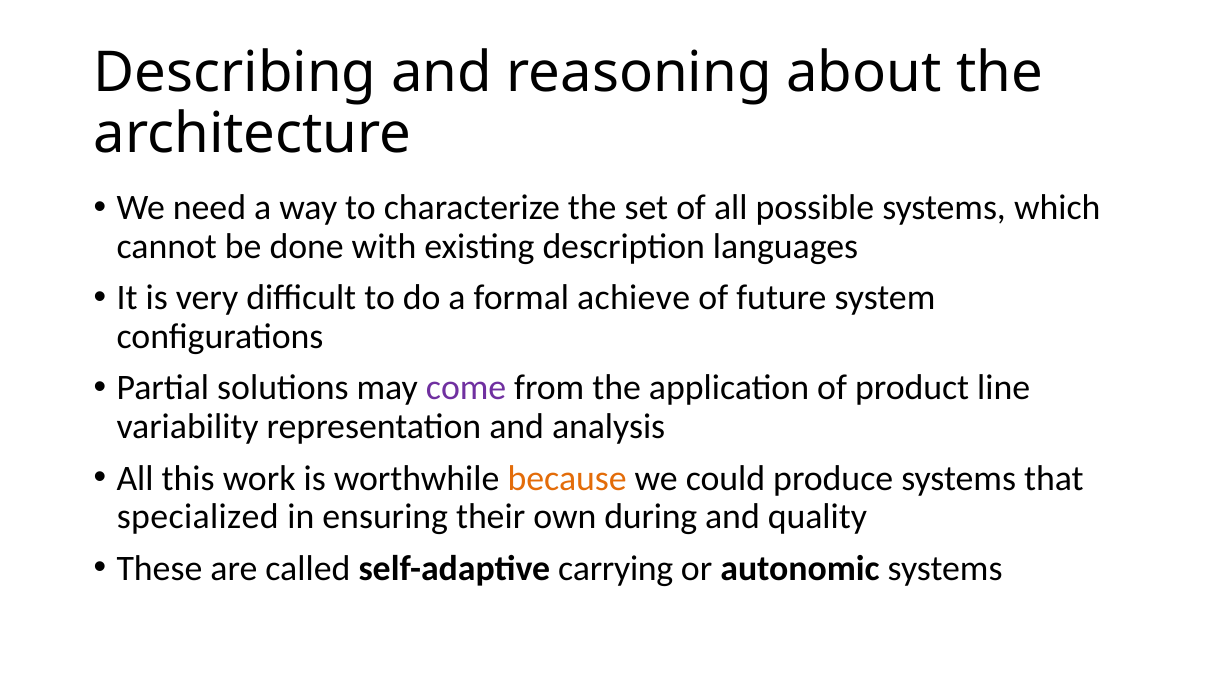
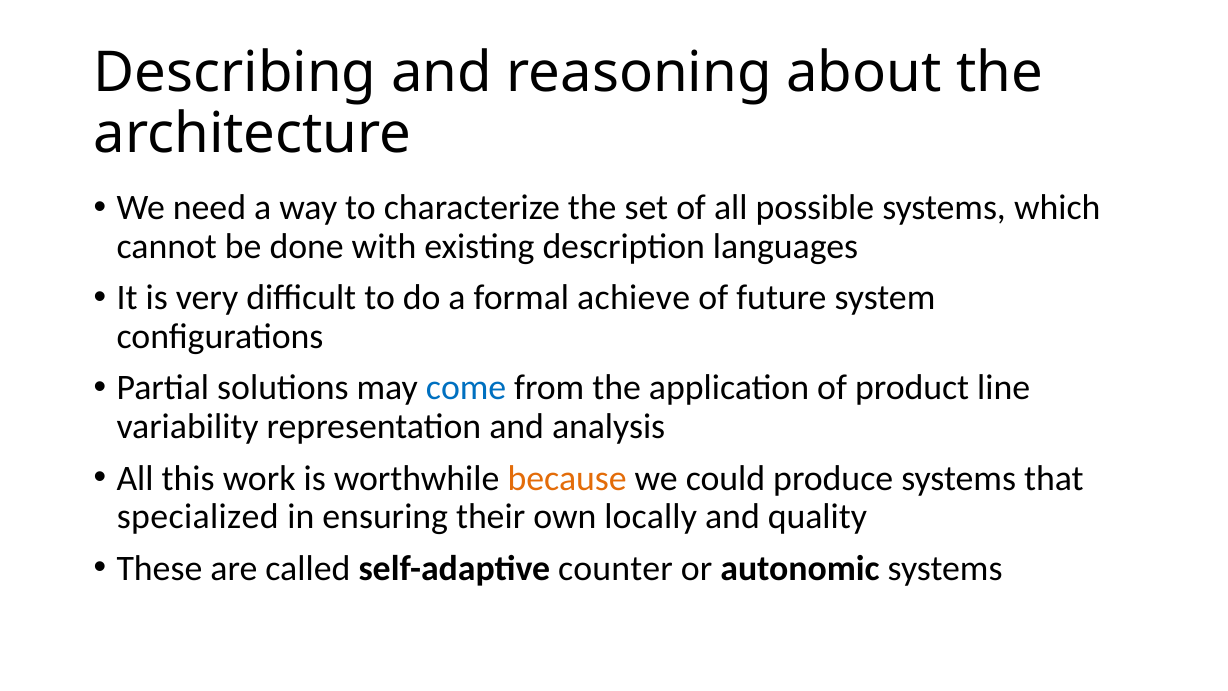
come colour: purple -> blue
during: during -> locally
carrying: carrying -> counter
